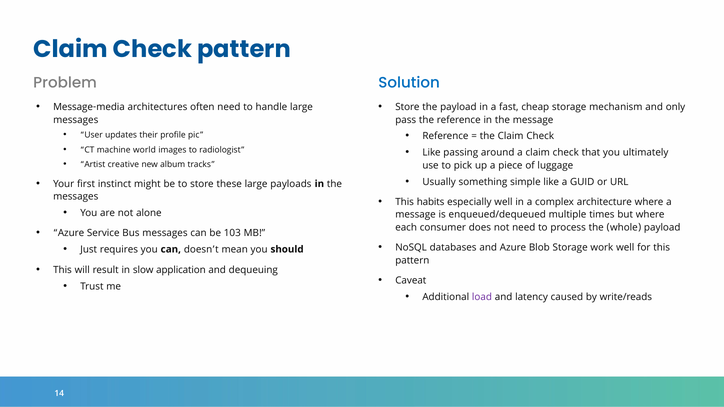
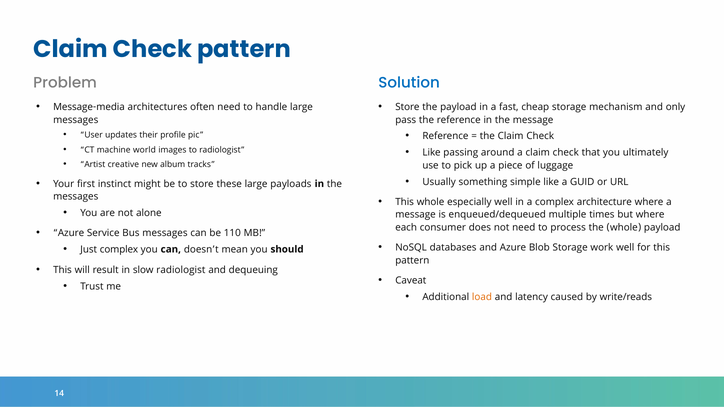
This habits: habits -> whole
103: 103 -> 110
Just requires: requires -> complex
slow application: application -> radiologist
load colour: purple -> orange
